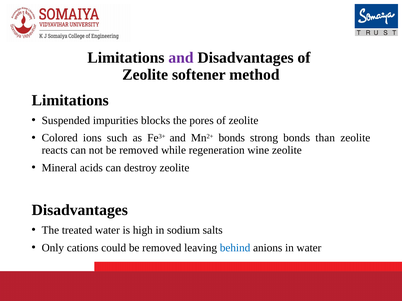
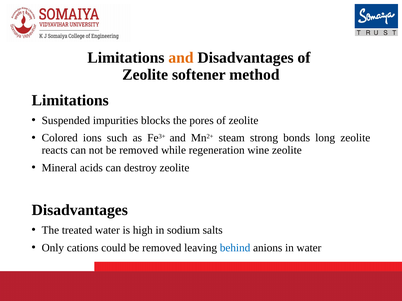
and at (181, 58) colour: purple -> orange
Mn2+ bonds: bonds -> steam
than: than -> long
